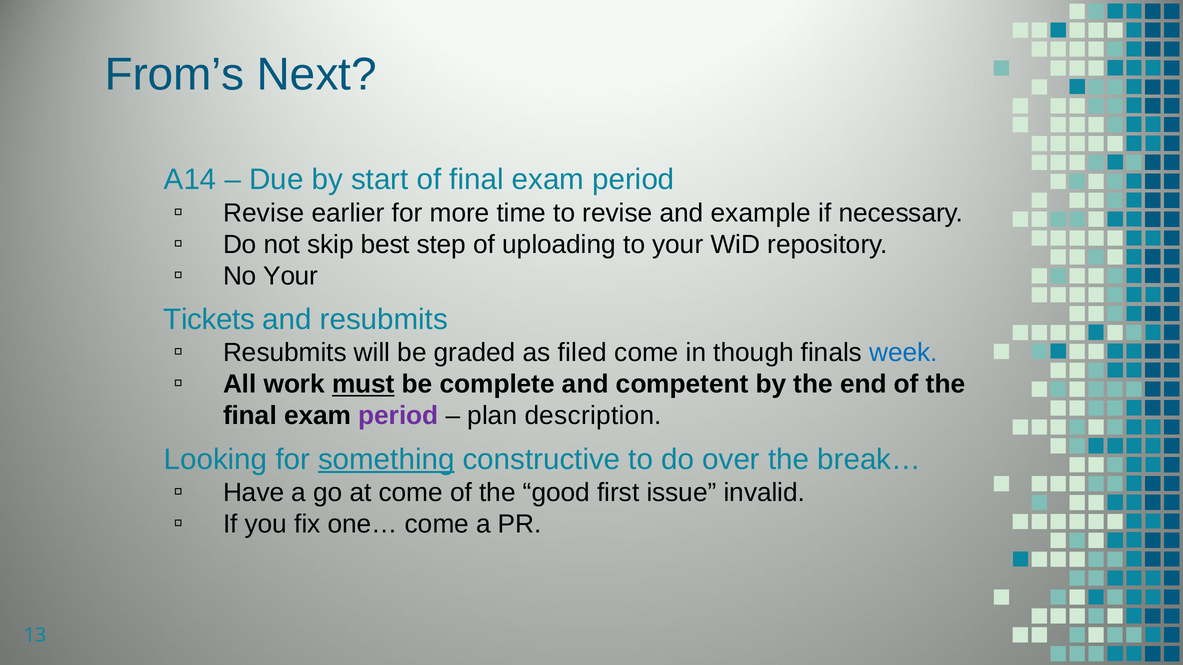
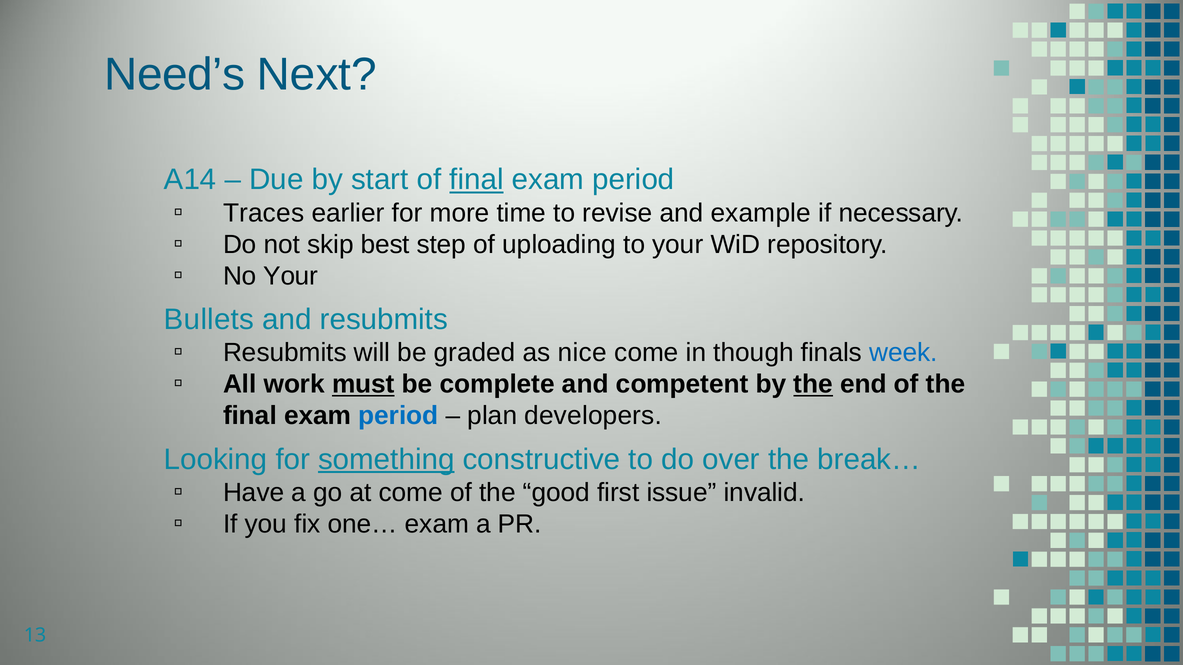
From’s: From’s -> Need’s
final at (477, 180) underline: none -> present
Revise at (264, 213): Revise -> Traces
Tickets: Tickets -> Bullets
filed: filed -> nice
the at (813, 385) underline: none -> present
period at (398, 416) colour: purple -> blue
description: description -> developers
one… come: come -> exam
